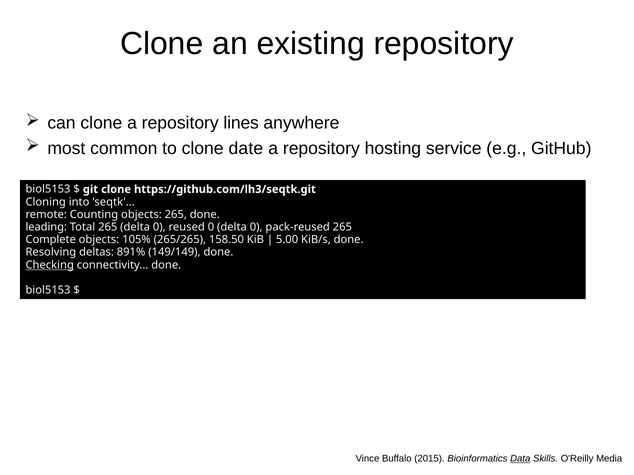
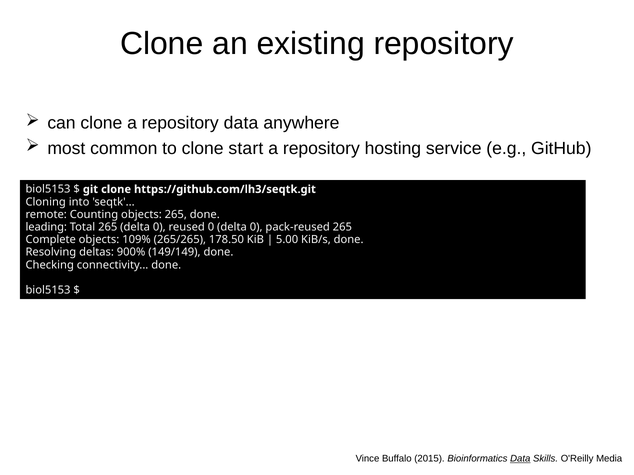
repository lines: lines -> data
date: date -> start
105%: 105% -> 109%
158.50: 158.50 -> 178.50
891%: 891% -> 900%
Checking underline: present -> none
